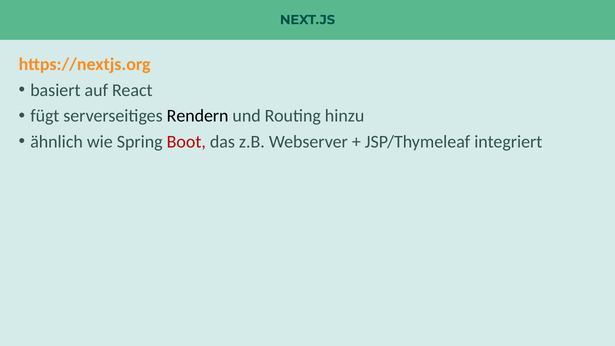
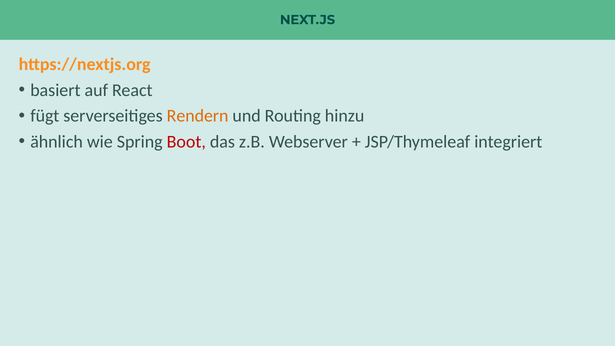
Rendern colour: black -> orange
